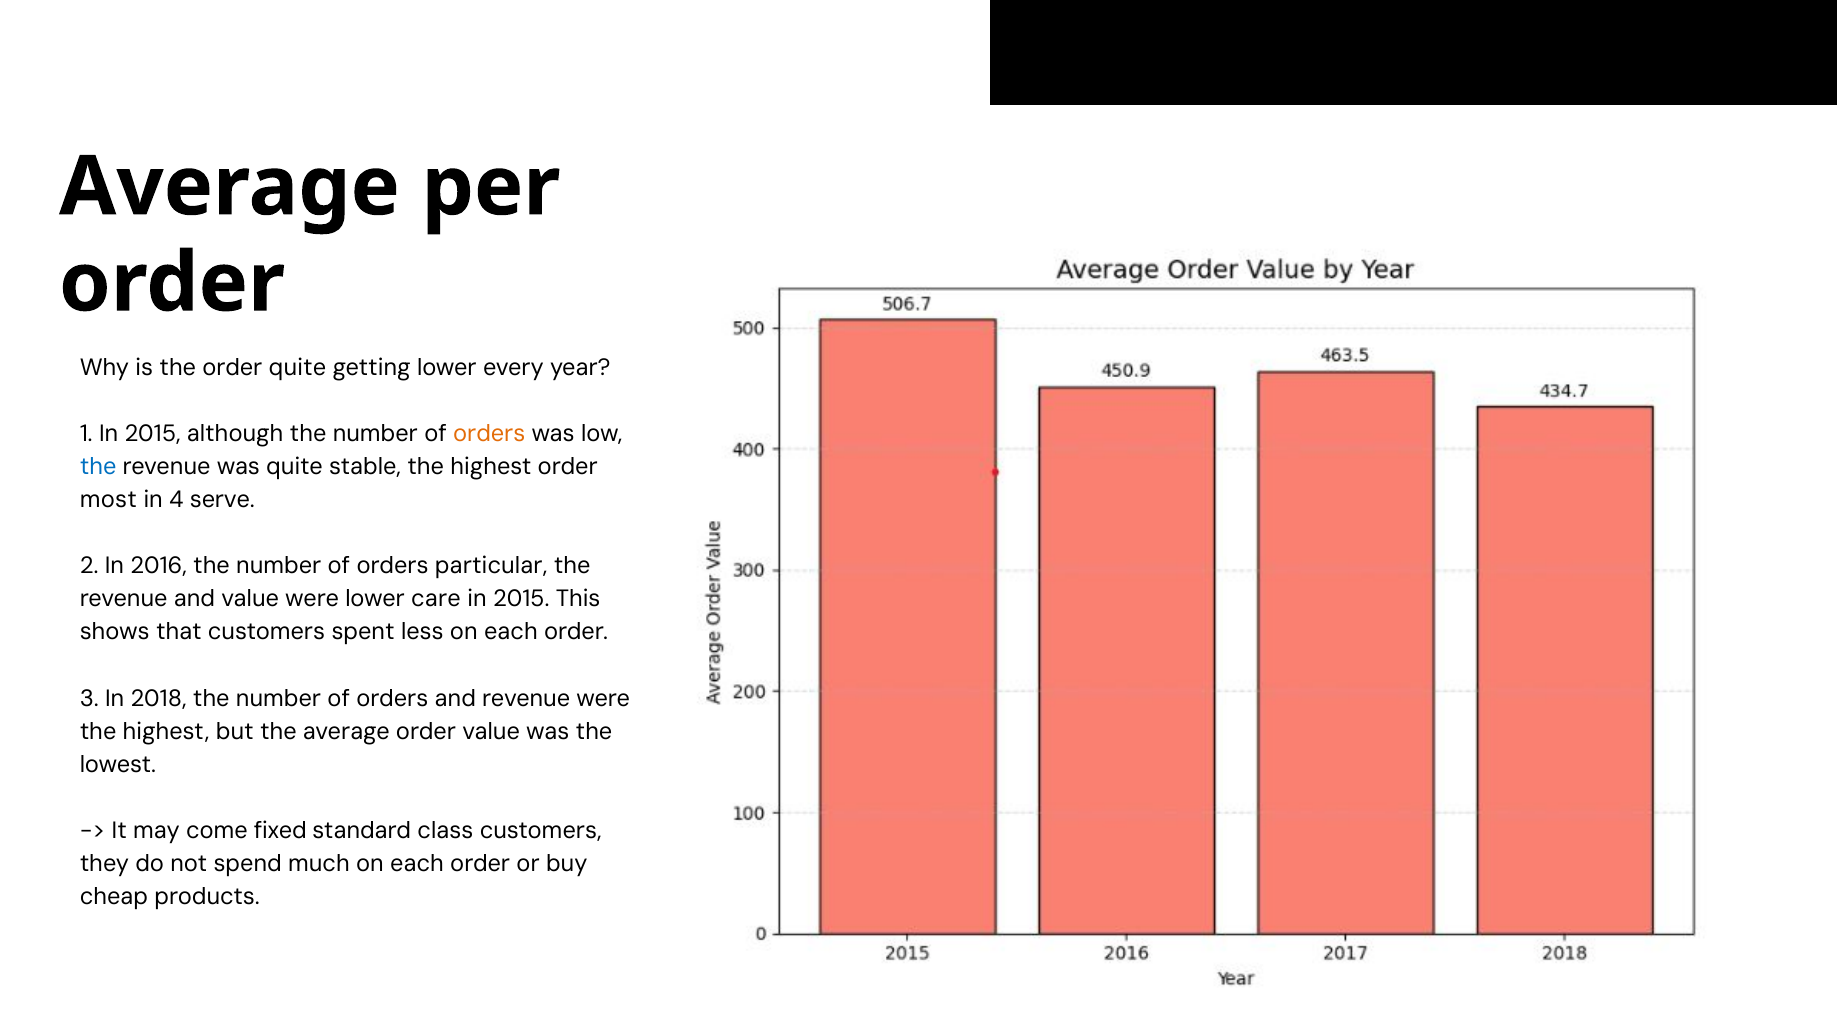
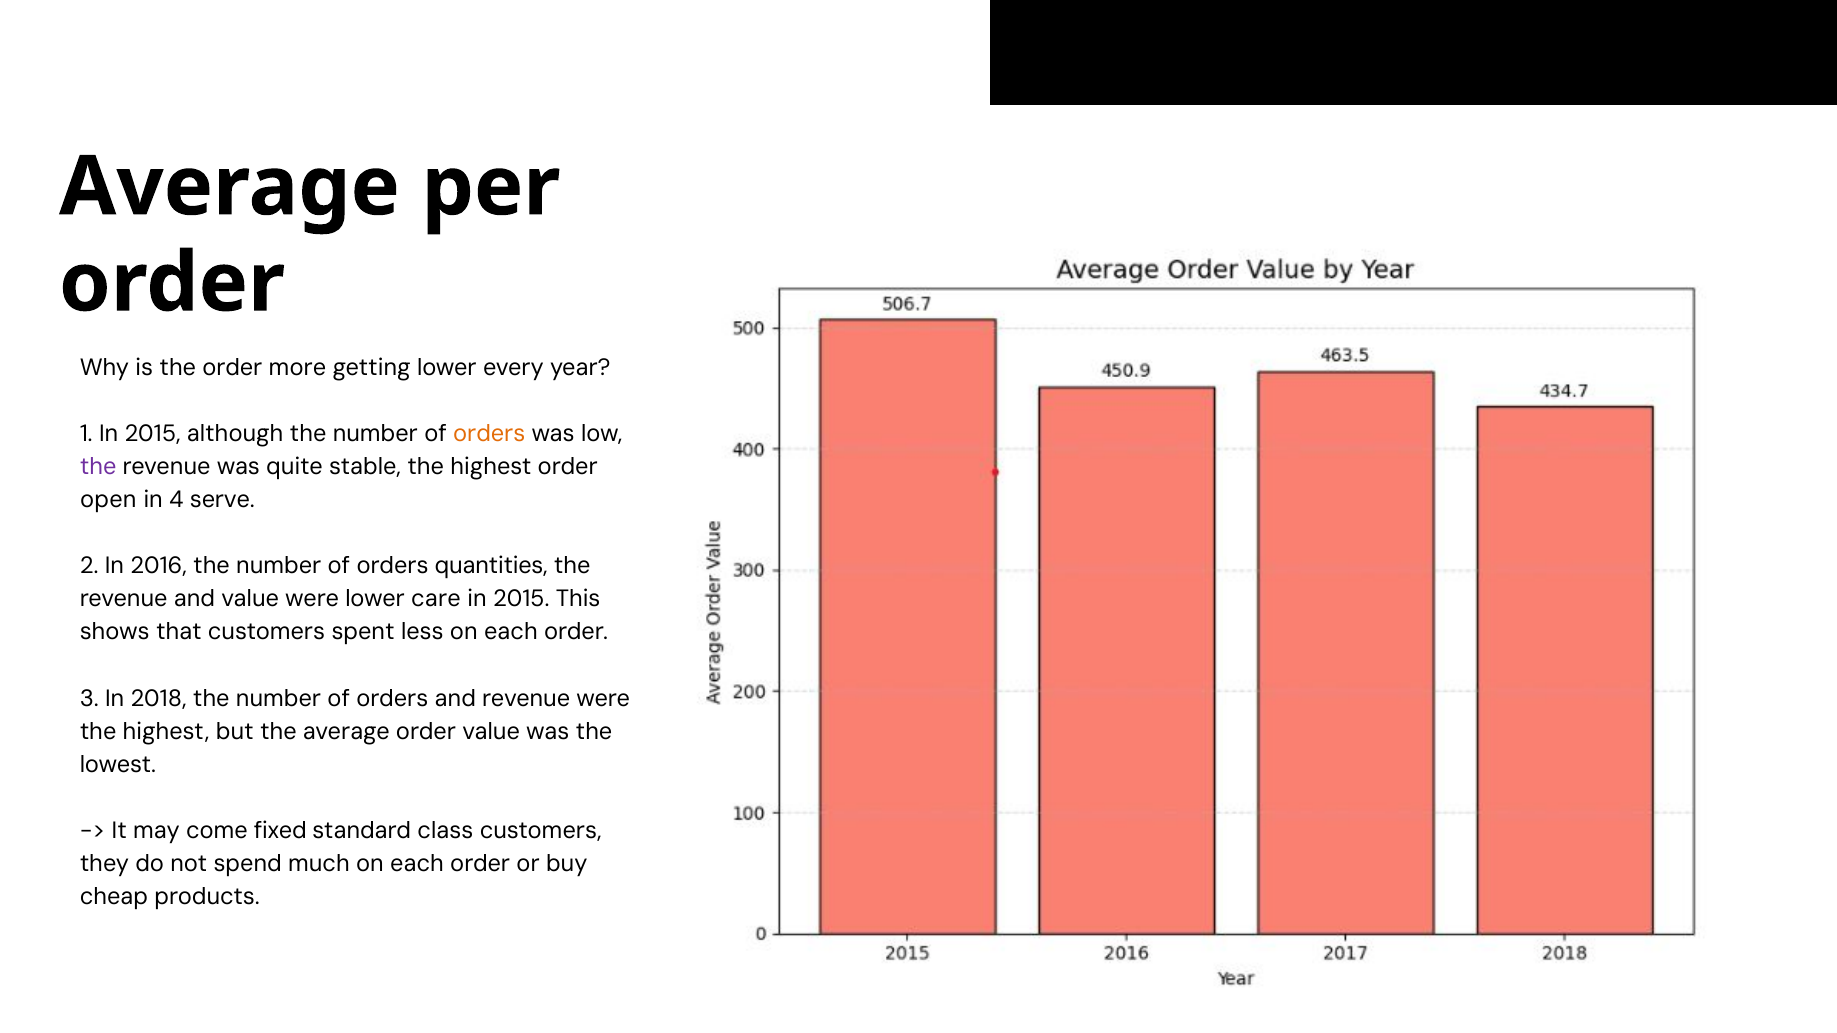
order quite: quite -> more
the at (98, 467) colour: blue -> purple
most: most -> open
particular: particular -> quantities
